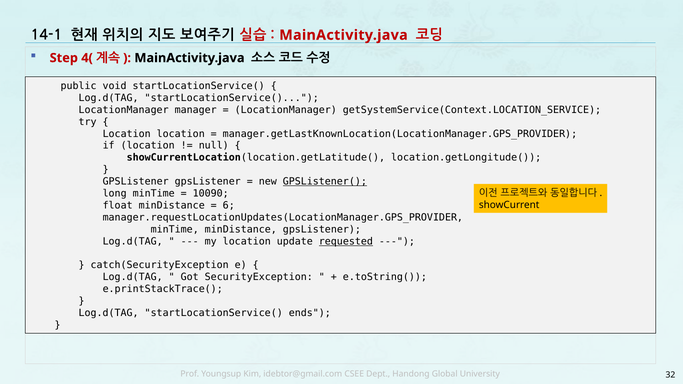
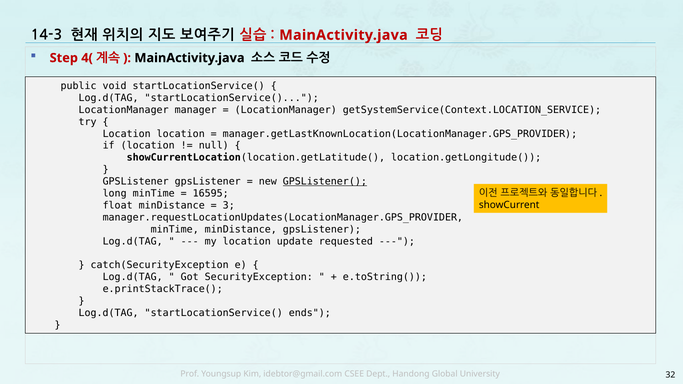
14-1: 14-1 -> 14-3
10090: 10090 -> 16595
6: 6 -> 3
requested underline: present -> none
